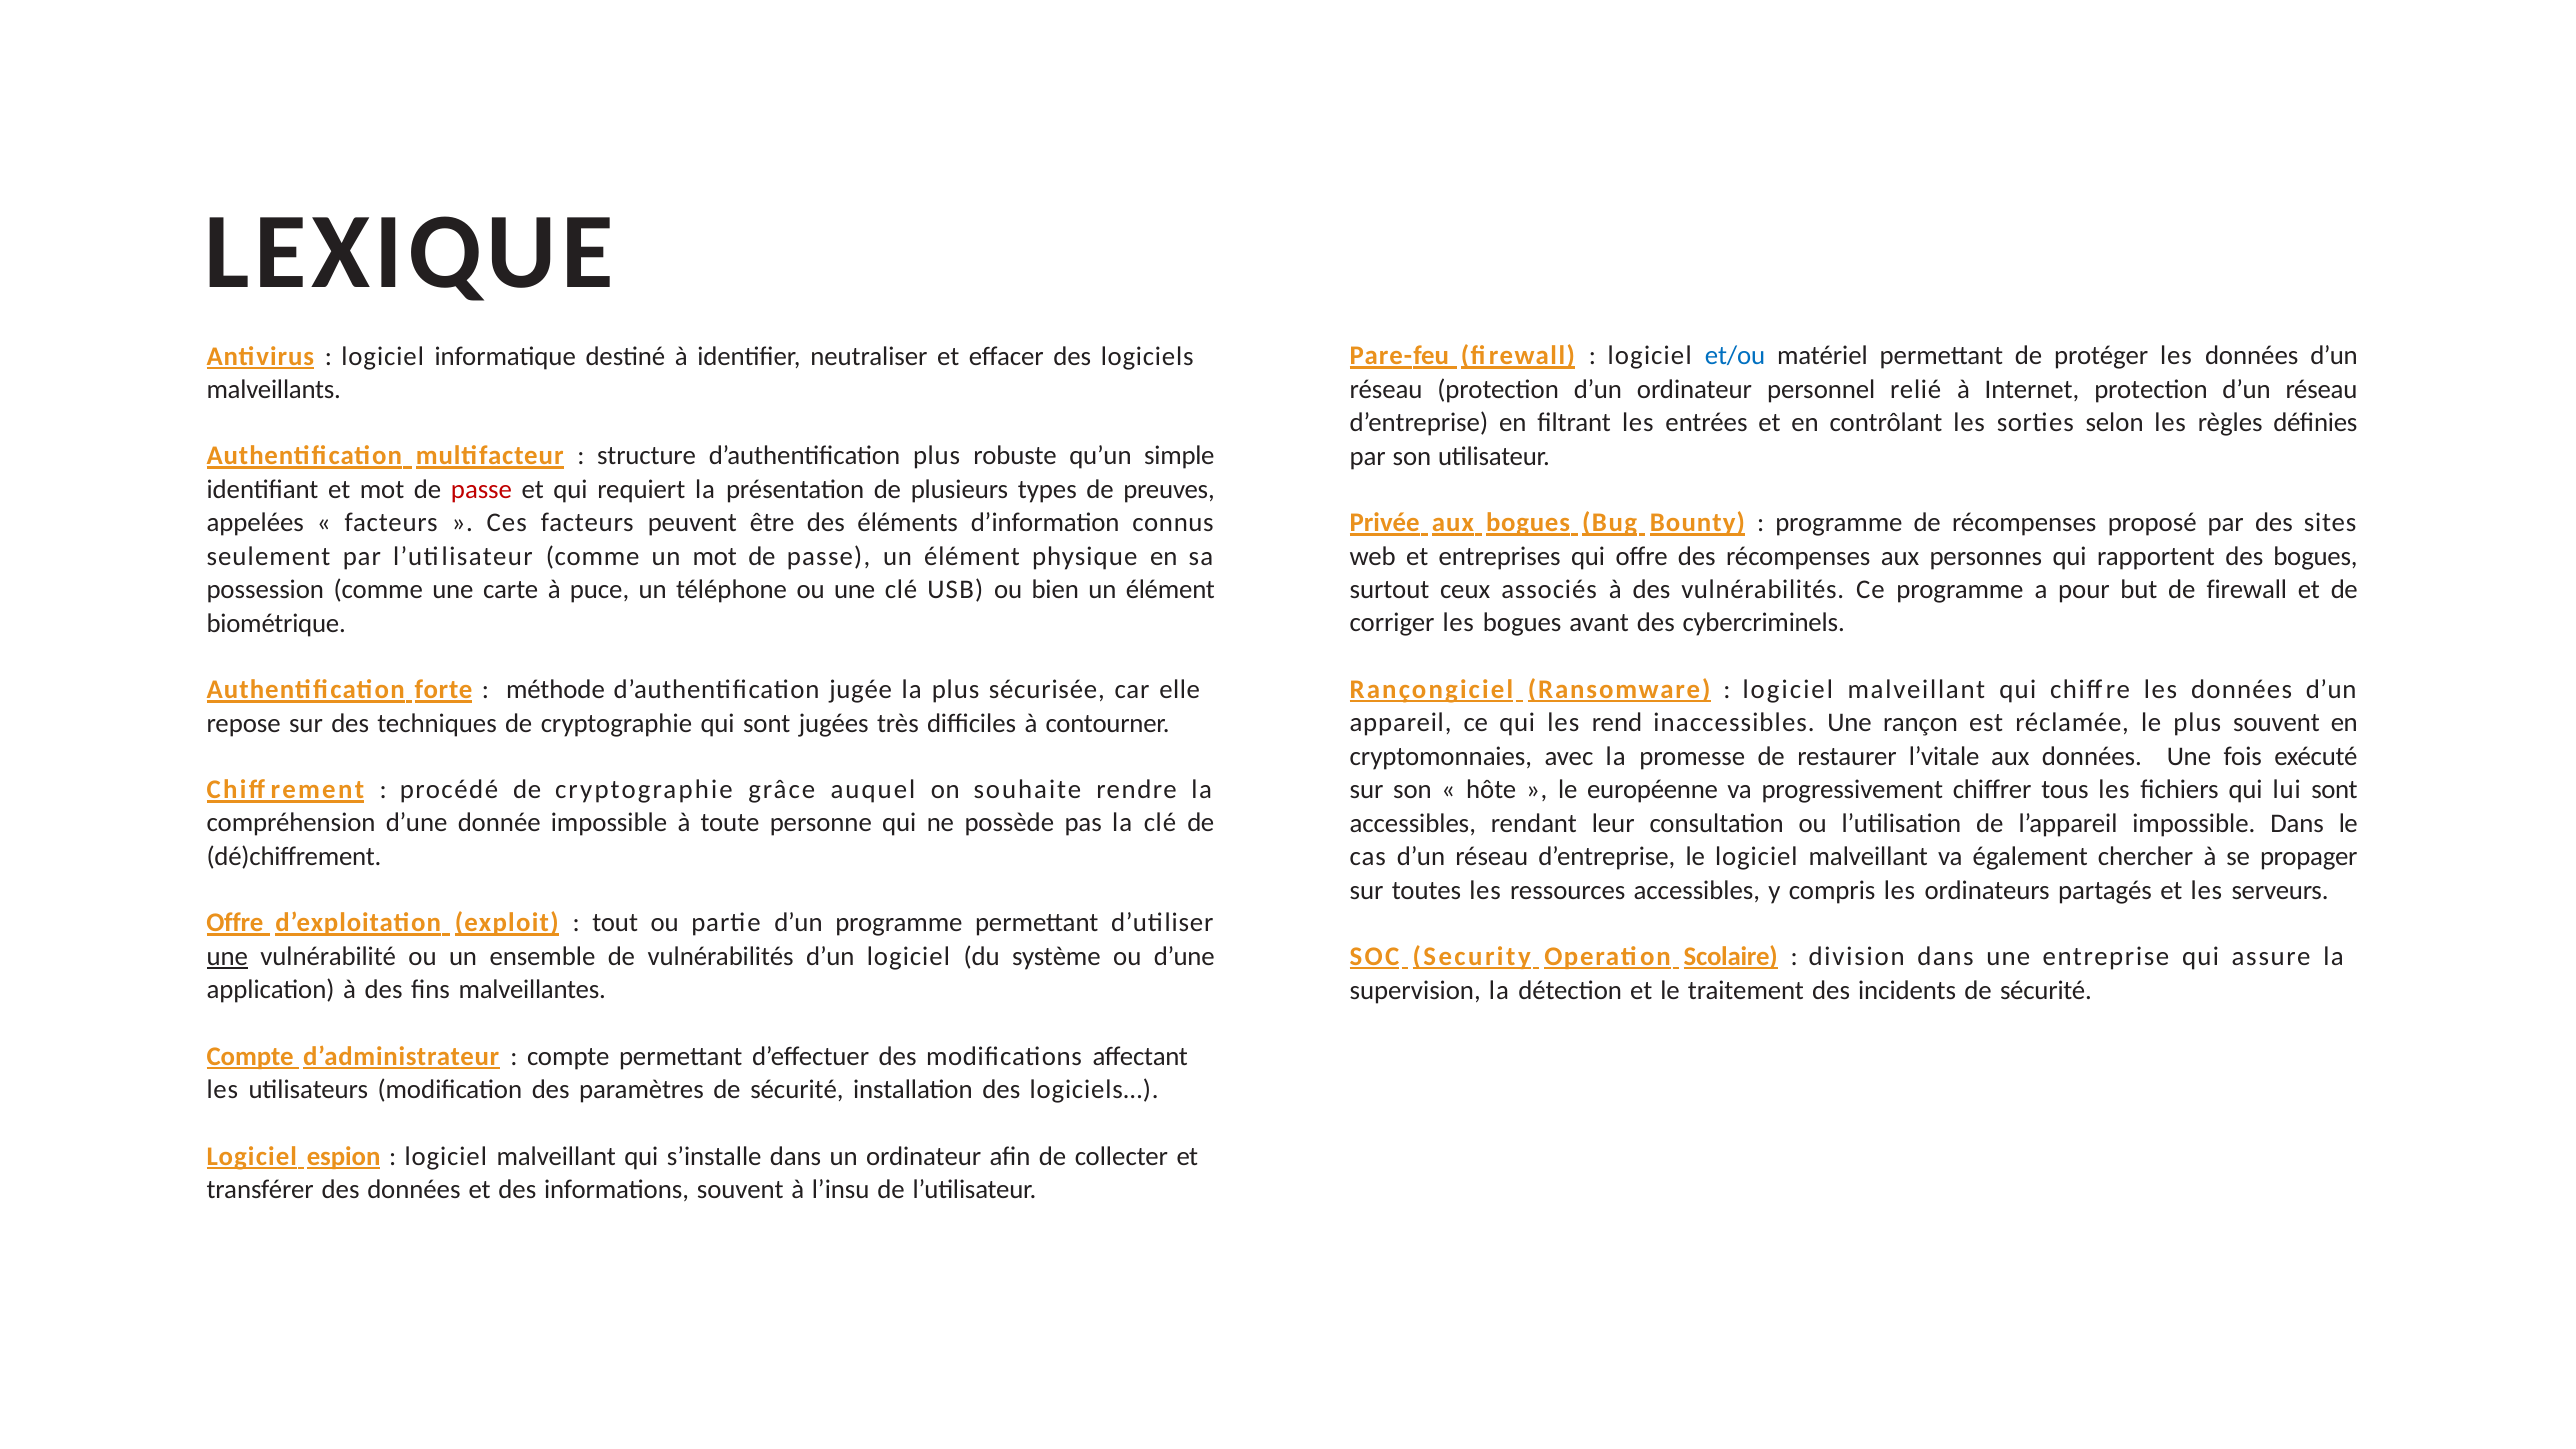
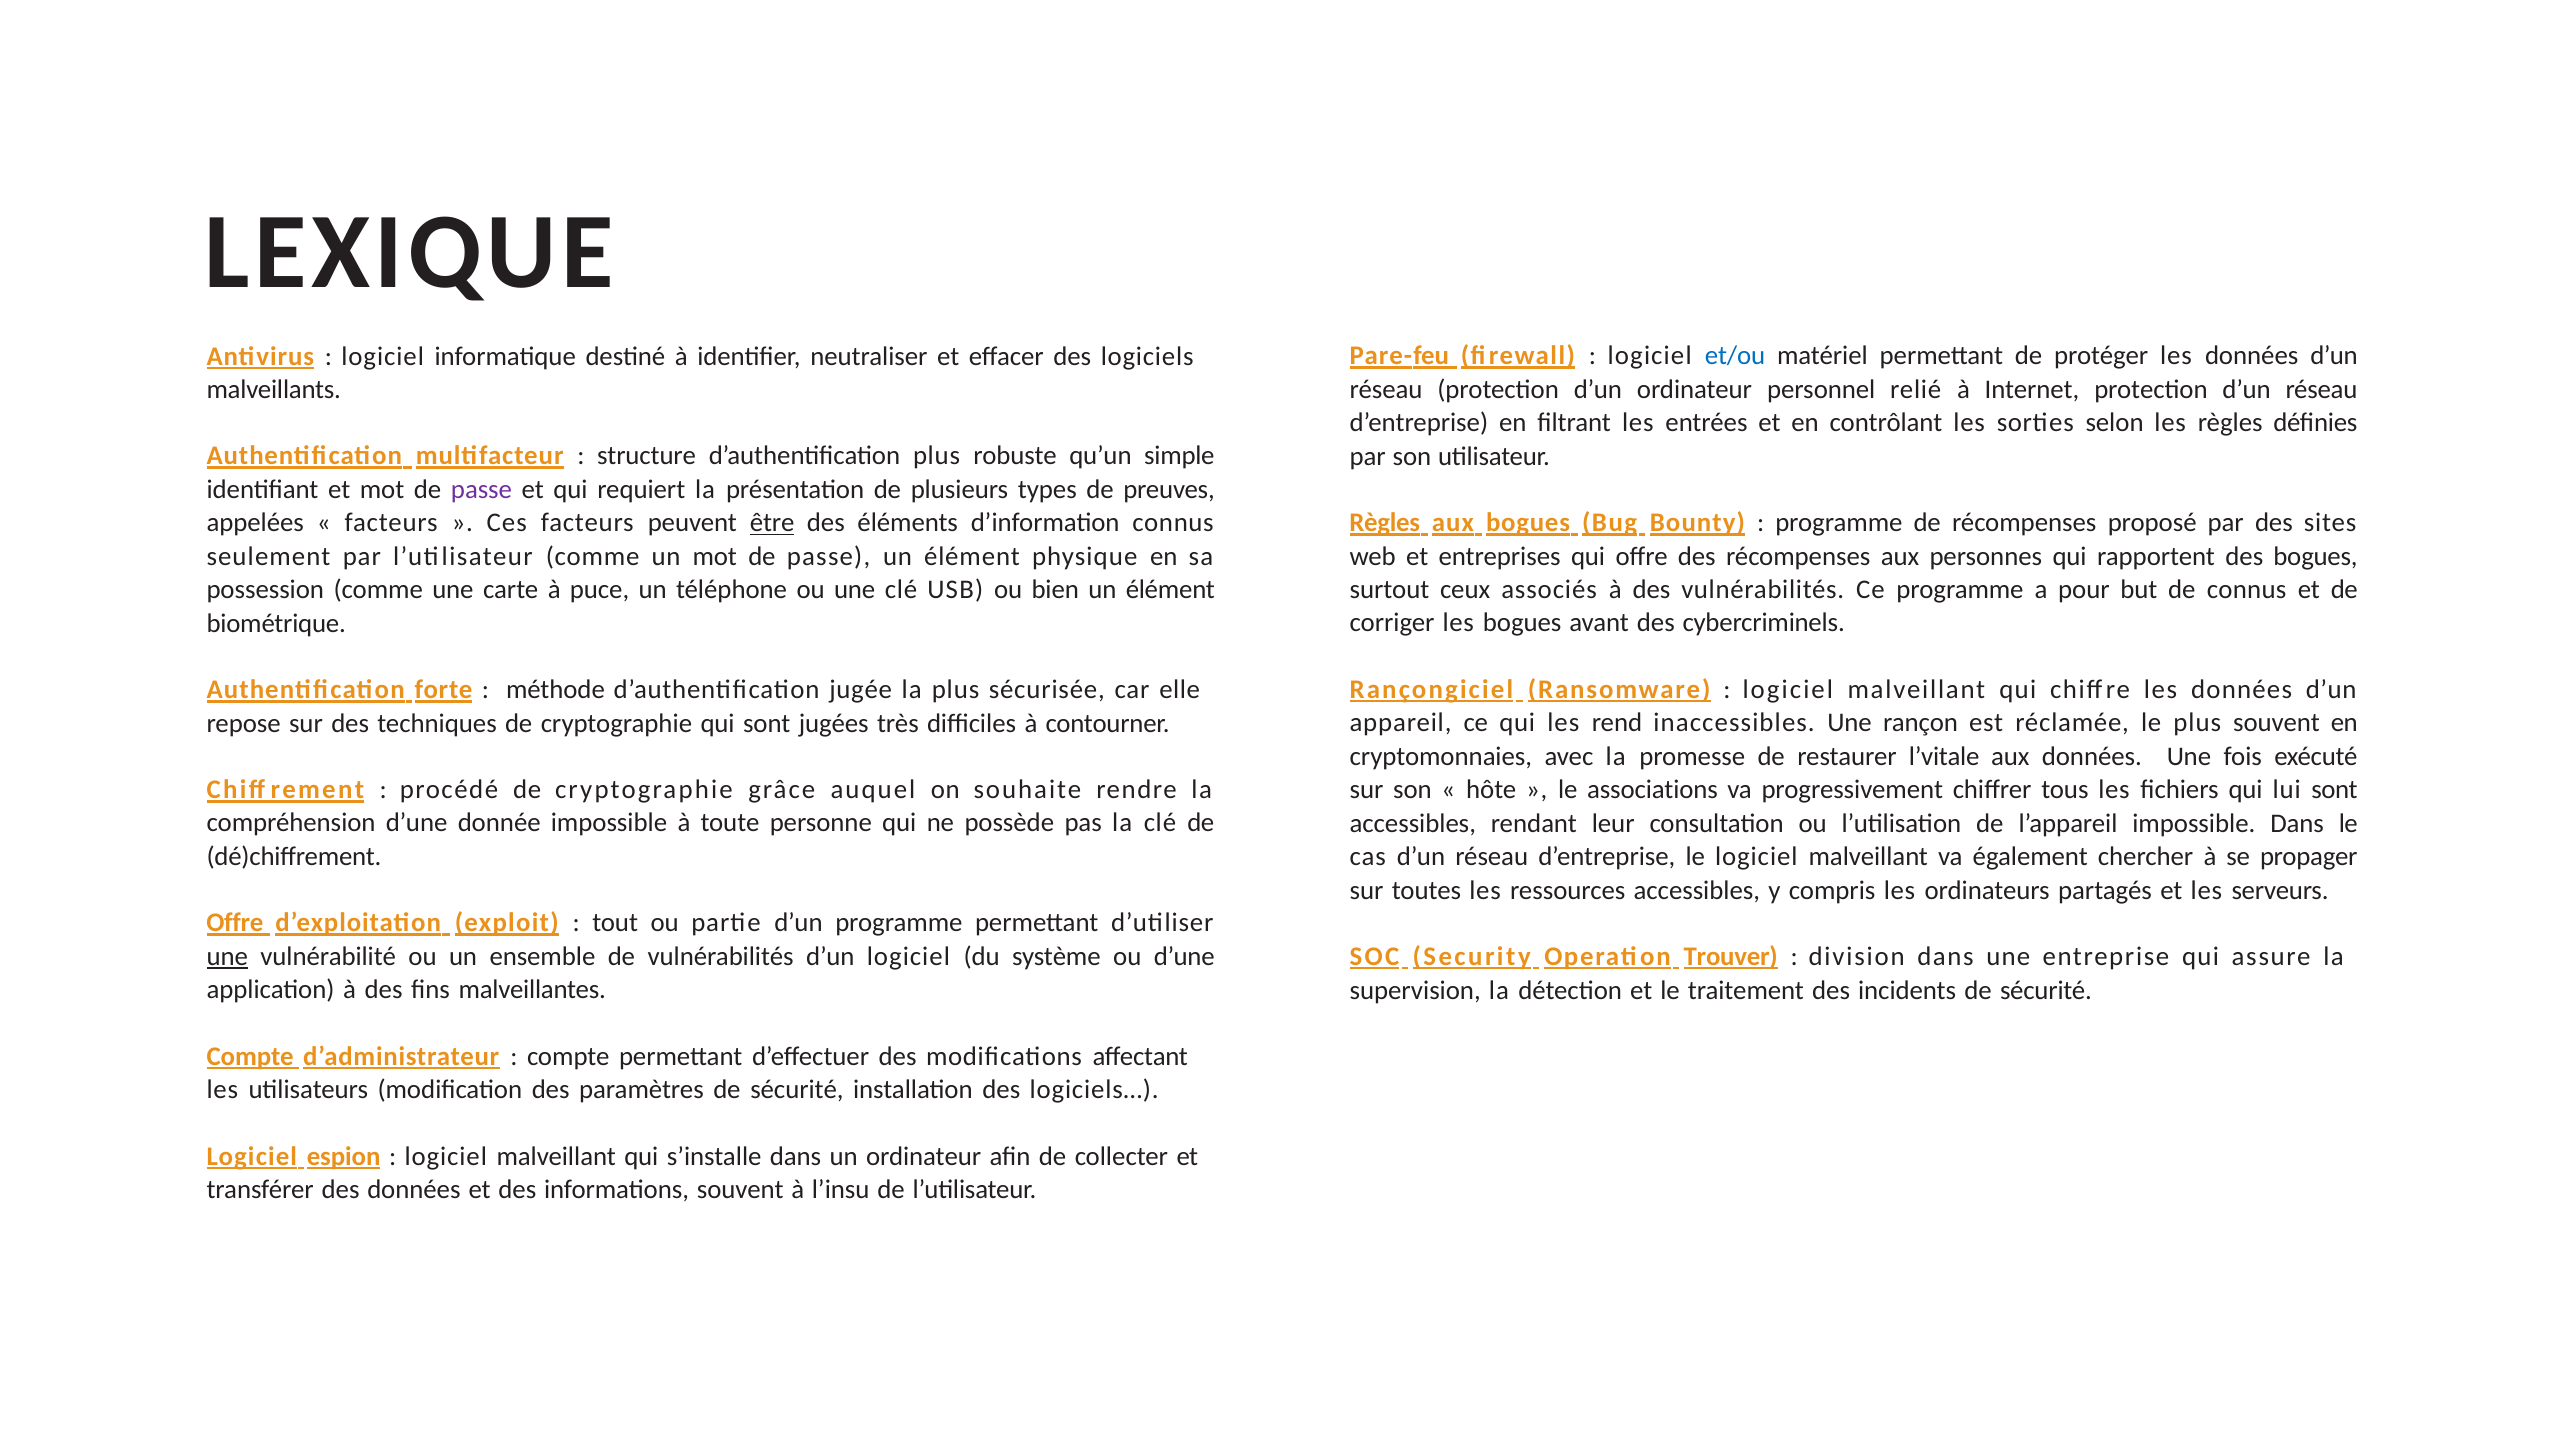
passe at (481, 490) colour: red -> purple
Privée at (1385, 523): Privée -> Règles
être underline: none -> present
de firewall: firewall -> connus
européenne: européenne -> associations
Scolaire: Scolaire -> Trouver
